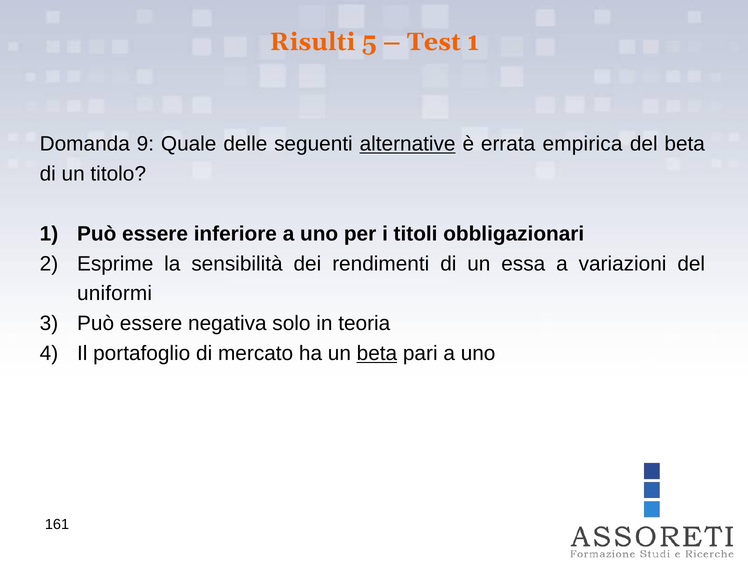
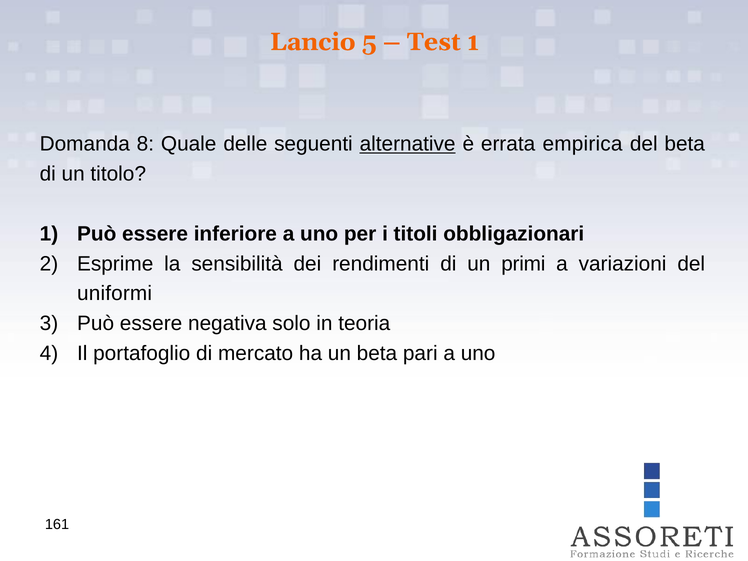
Risulti: Risulti -> Lancio
9: 9 -> 8
essa: essa -> primi
beta at (377, 353) underline: present -> none
